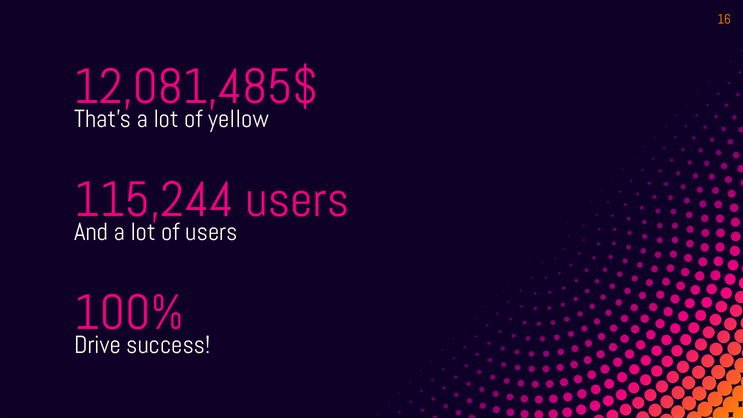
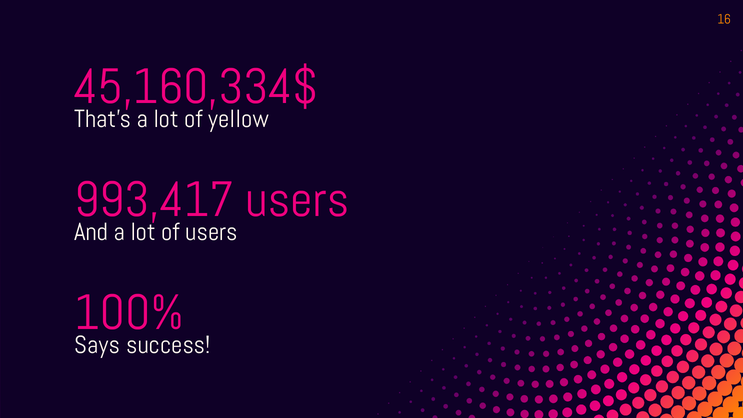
12,081,485$: 12,081,485$ -> 45,160,334$
115,244: 115,244 -> 993,417
Drive: Drive -> Says
